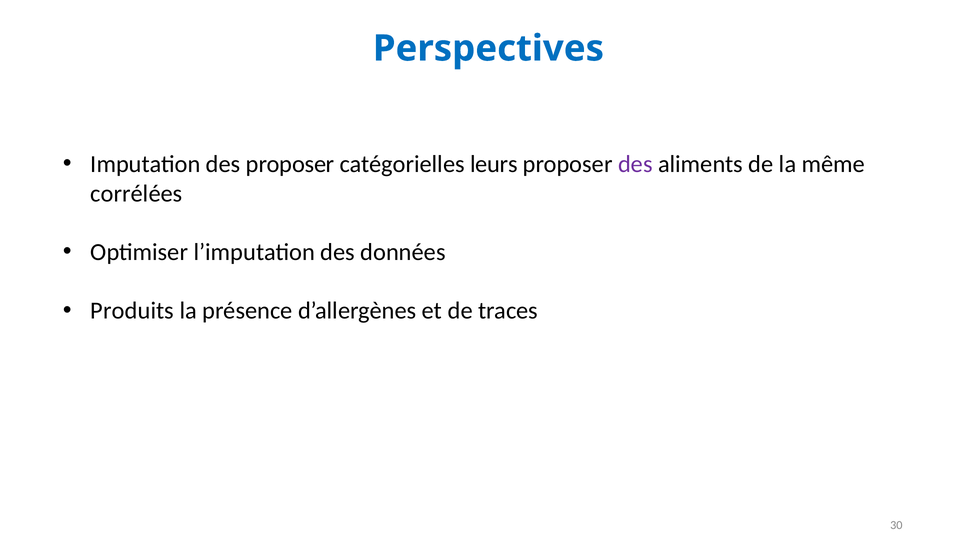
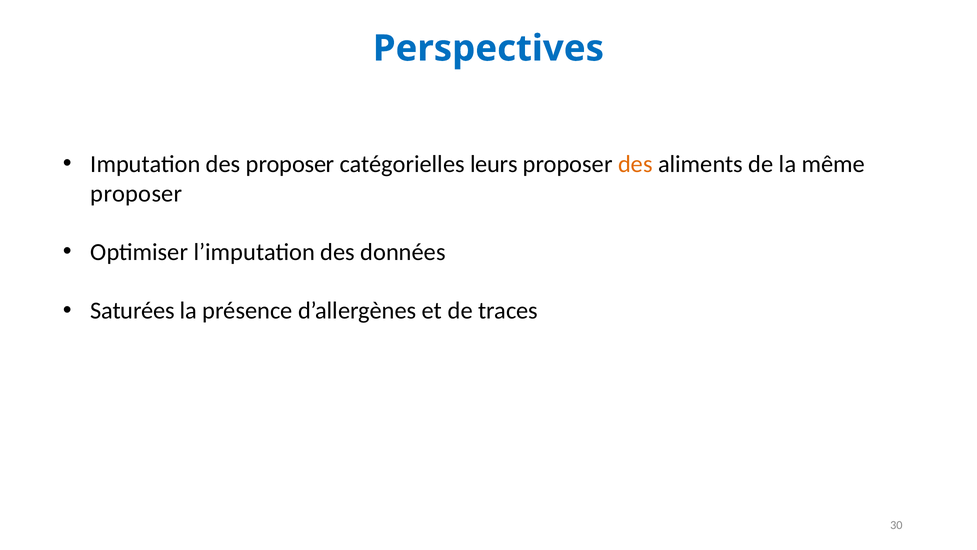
des at (635, 164) colour: purple -> orange
corrélées at (136, 193): corrélées -> proposer
Produits: Produits -> Saturées
